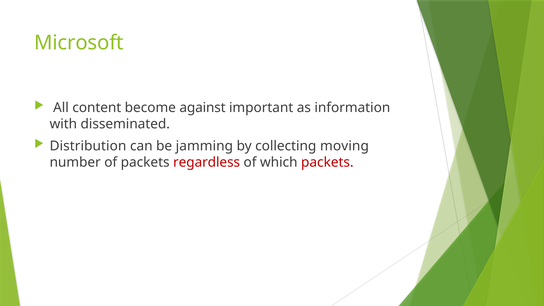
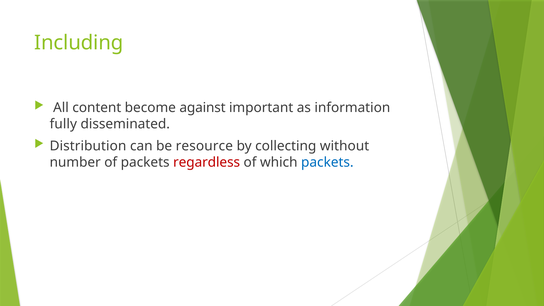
Microsoft: Microsoft -> Including
with: with -> fully
jamming: jamming -> resource
moving: moving -> without
packets at (327, 162) colour: red -> blue
